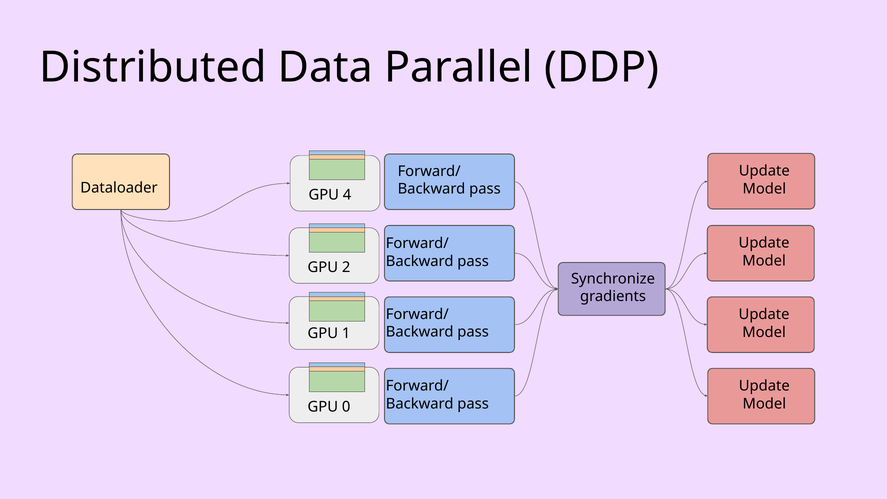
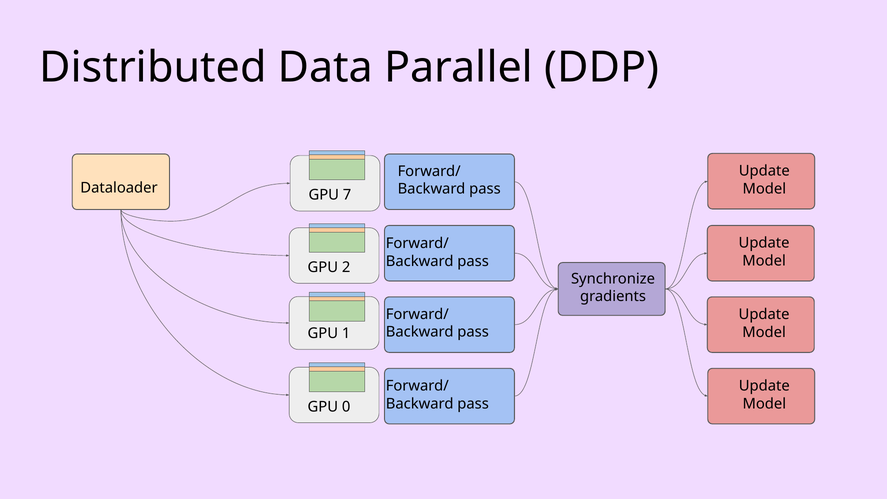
4: 4 -> 7
